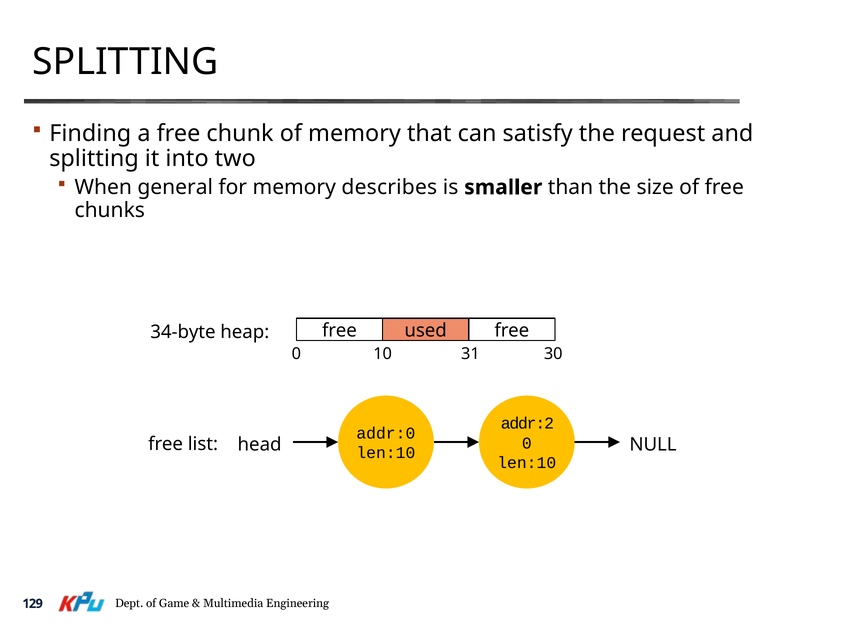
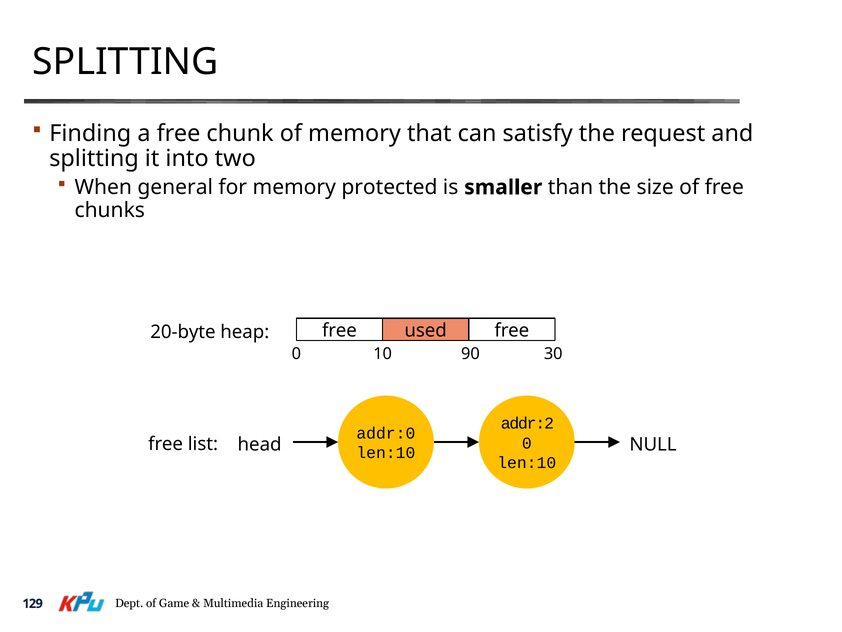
describes: describes -> protected
34-byte: 34-byte -> 20-byte
31: 31 -> 90
